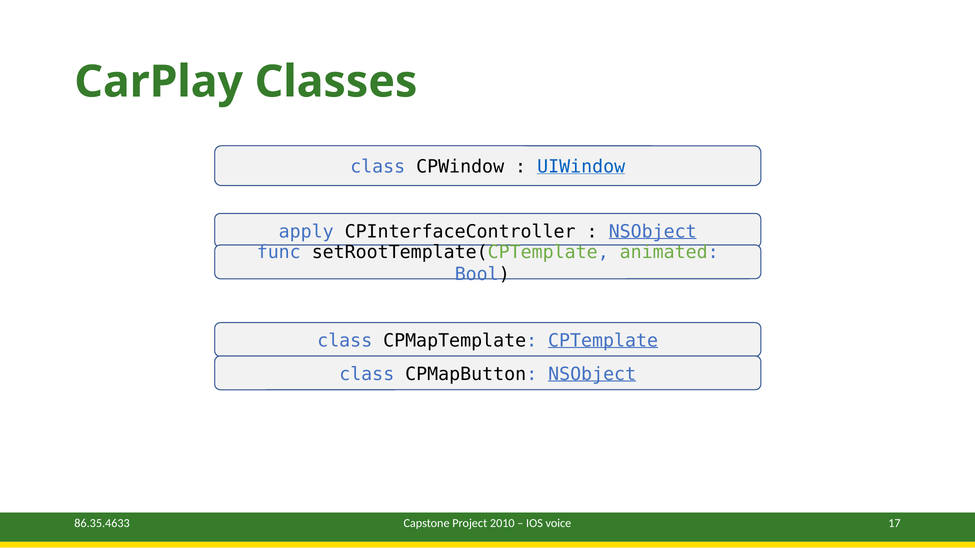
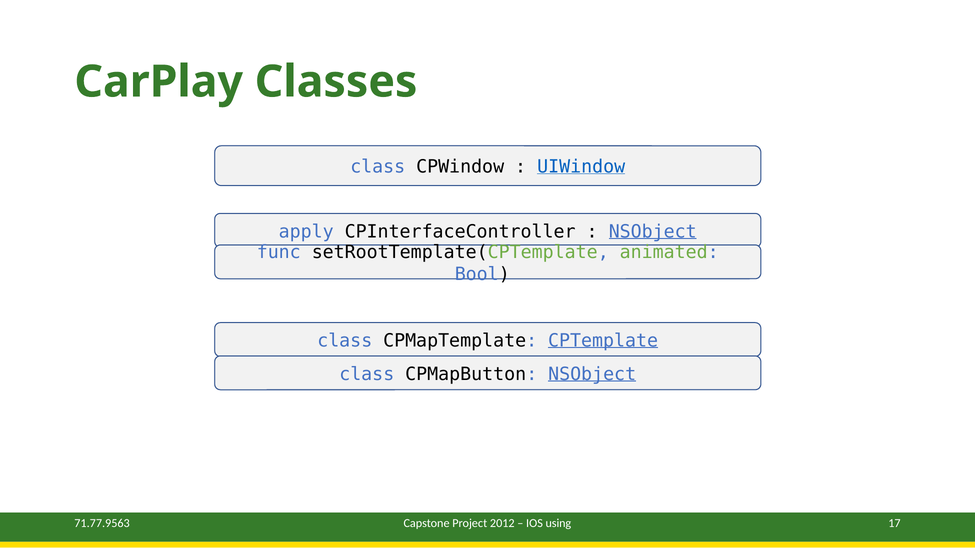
86.35.4633: 86.35.4633 -> 71.77.9563
2010: 2010 -> 2012
voice: voice -> using
